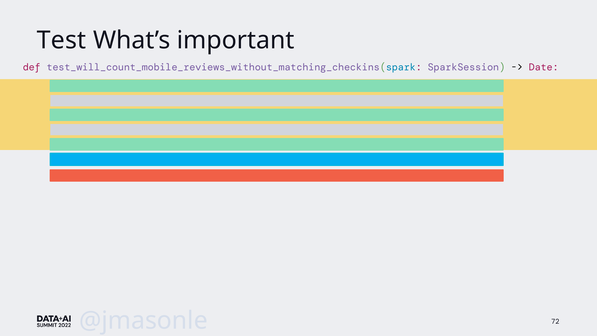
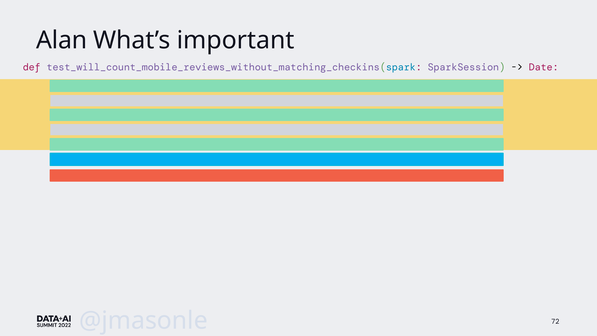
Test: Test -> Alan
